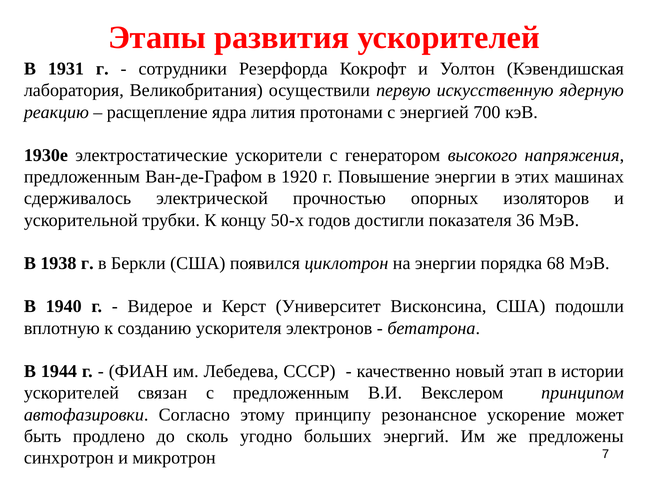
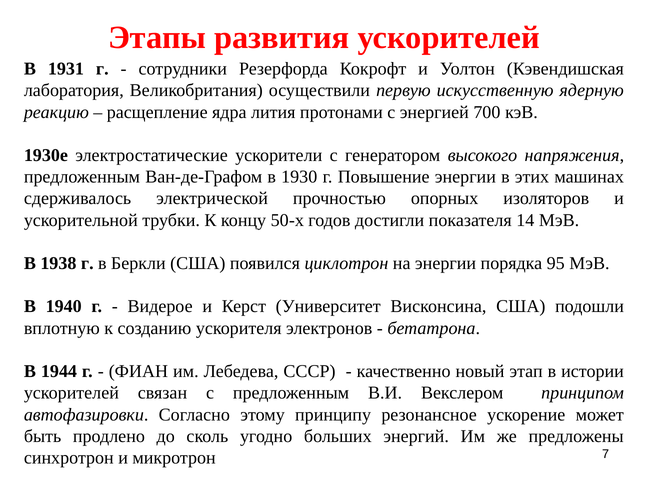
1920: 1920 -> 1930
36: 36 -> 14
68: 68 -> 95
